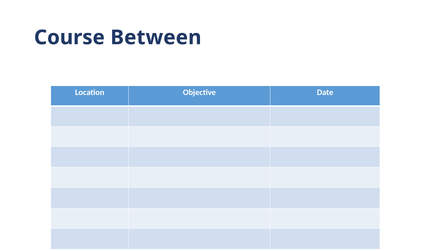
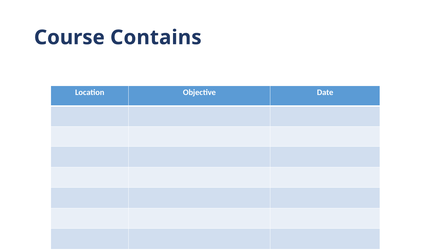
Between: Between -> Contains
